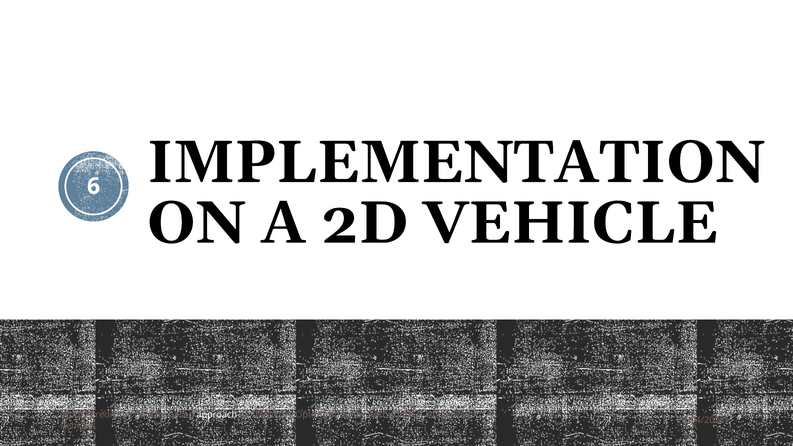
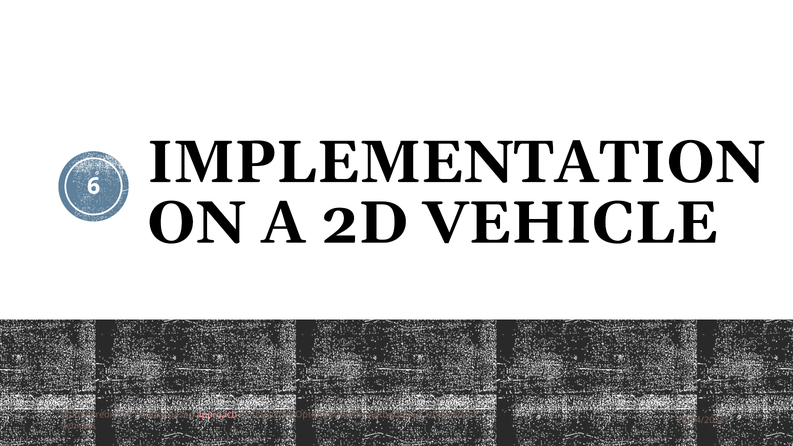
approach colour: white -> pink
